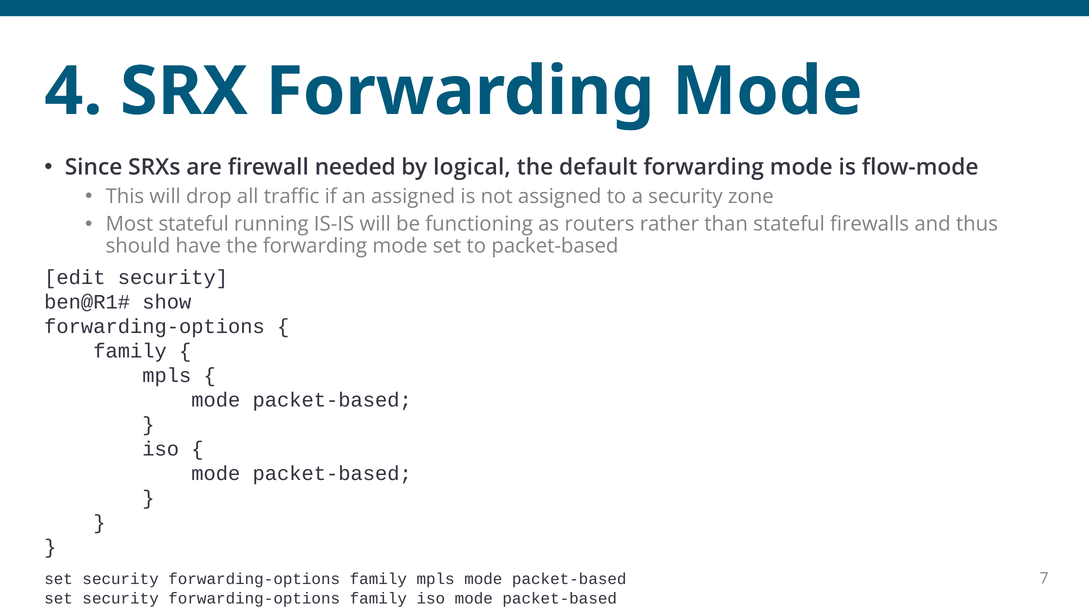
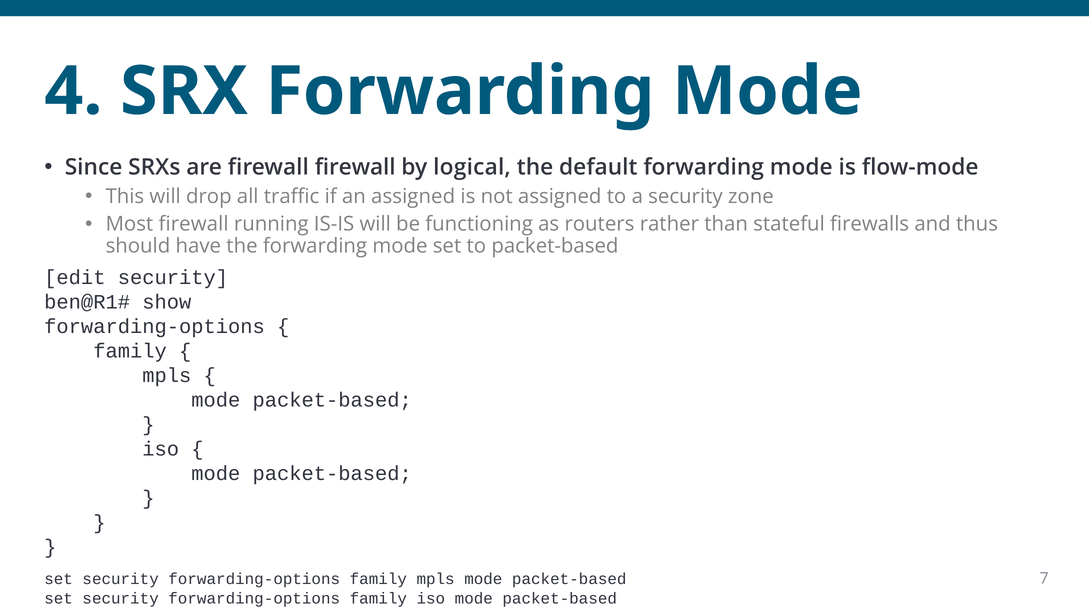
firewall needed: needed -> firewall
Most stateful: stateful -> firewall
